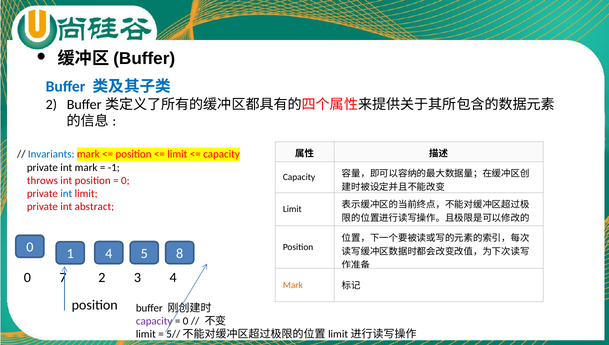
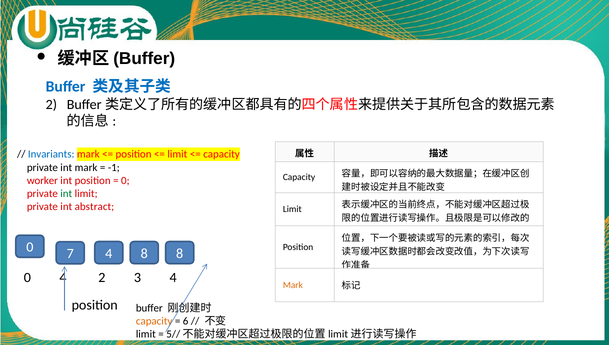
throws: throws -> worker
int at (66, 194) colour: blue -> green
1: 1 -> 7
4 5: 5 -> 8
0 7: 7 -> 4
capacity at (154, 322) colour: purple -> orange
0 at (186, 322): 0 -> 6
